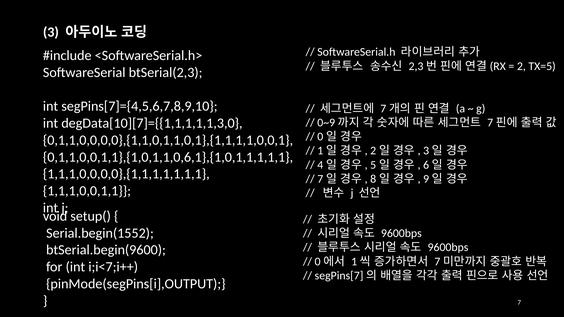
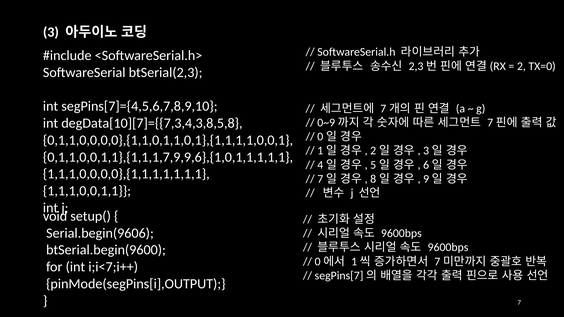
TX=5: TX=5 -> TX=0
degData[10][7]={{1,1,1,1,1,3,0: degData[10][7]={{1,1,1,1,1,3,0 -> degData[10][7]={{7,3,4,3,8,5,8
0,1,1,0,0,1,1},{1,0,1,1,0,6,1},{1,0,1,1,1,1,1: 0,1,1,0,0,1,1},{1,0,1,1,0,6,1},{1,0,1,1,1,1,1 -> 0,1,1,0,0,1,1},{1,1,1,7,9,9,6},{1,0,1,1,1,1,1
Serial.begin(1552: Serial.begin(1552 -> Serial.begin(9606
